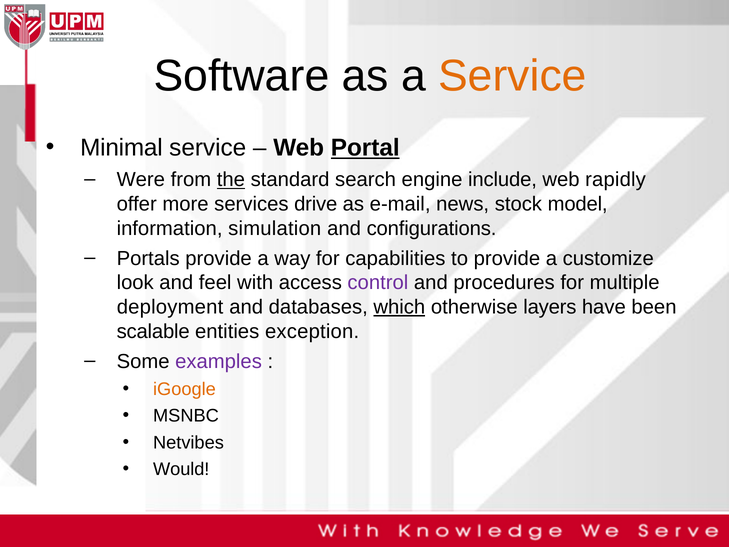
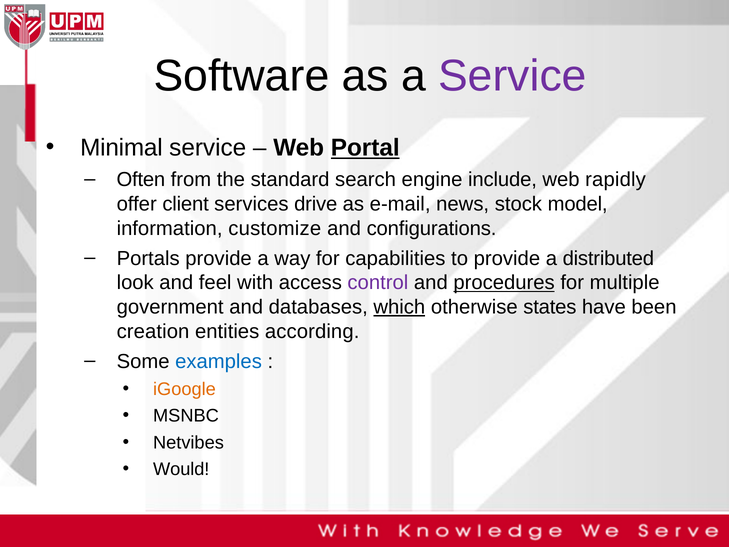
Service at (512, 76) colour: orange -> purple
Were: Were -> Often
the underline: present -> none
more: more -> client
simulation: simulation -> customize
customize: customize -> distributed
procedures underline: none -> present
deployment: deployment -> government
layers: layers -> states
scalable: scalable -> creation
exception: exception -> according
examples colour: purple -> blue
